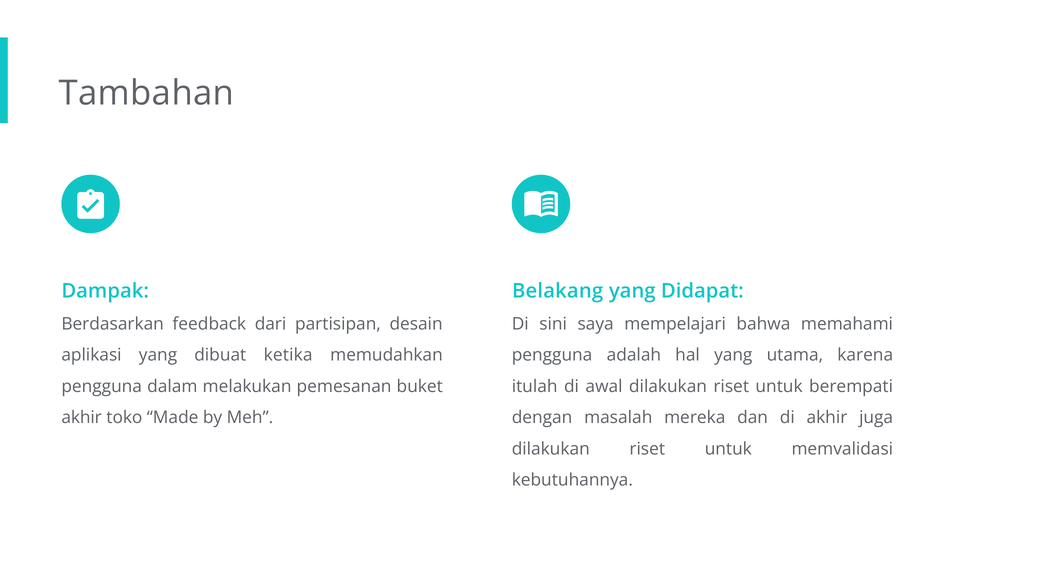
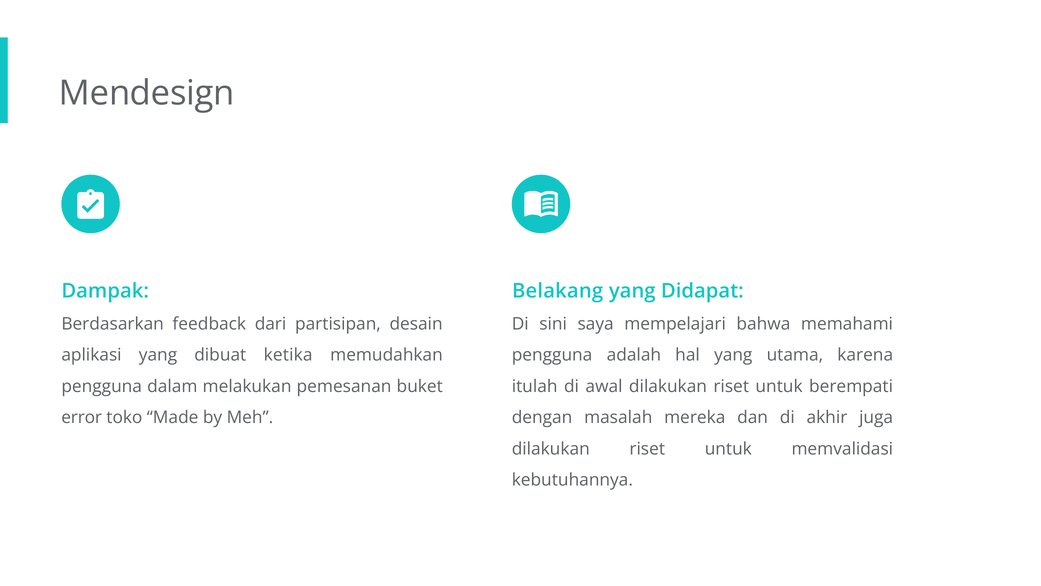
Tambahan: Tambahan -> Mendesign
akhir at (82, 417): akhir -> error
